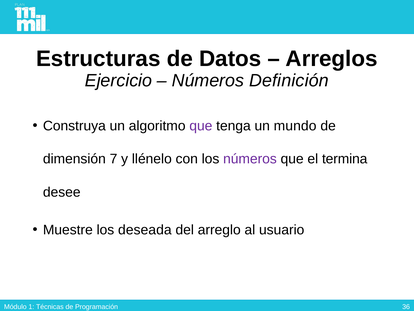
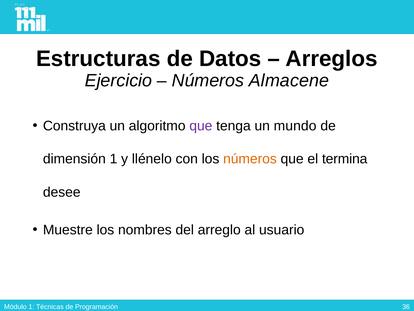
Definición: Definición -> Almacene
dimensión 7: 7 -> 1
números at (250, 159) colour: purple -> orange
deseada: deseada -> nombres
